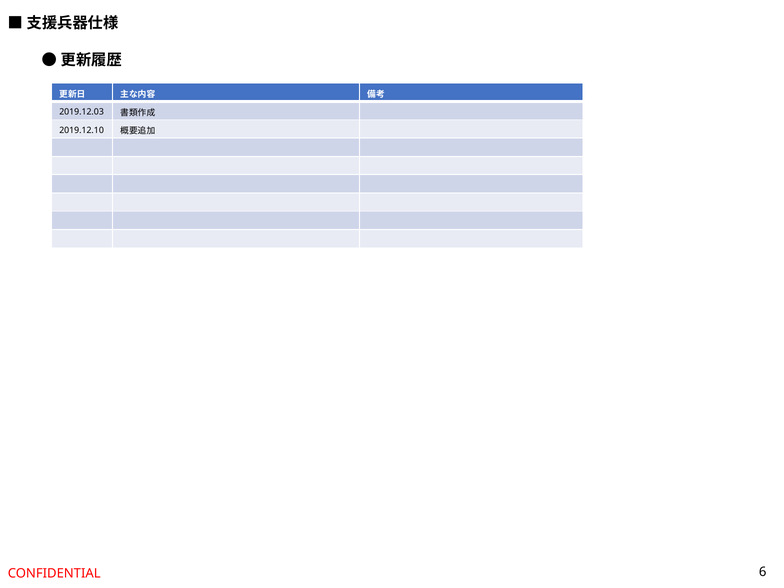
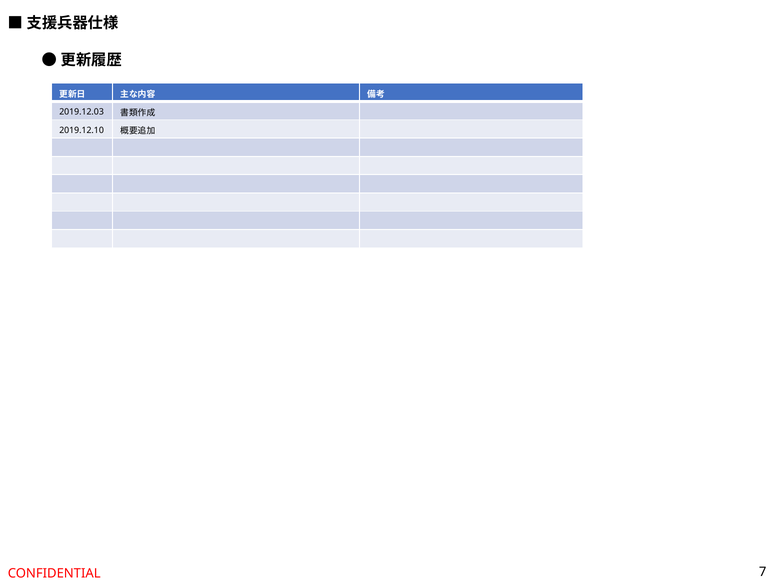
6: 6 -> 7
